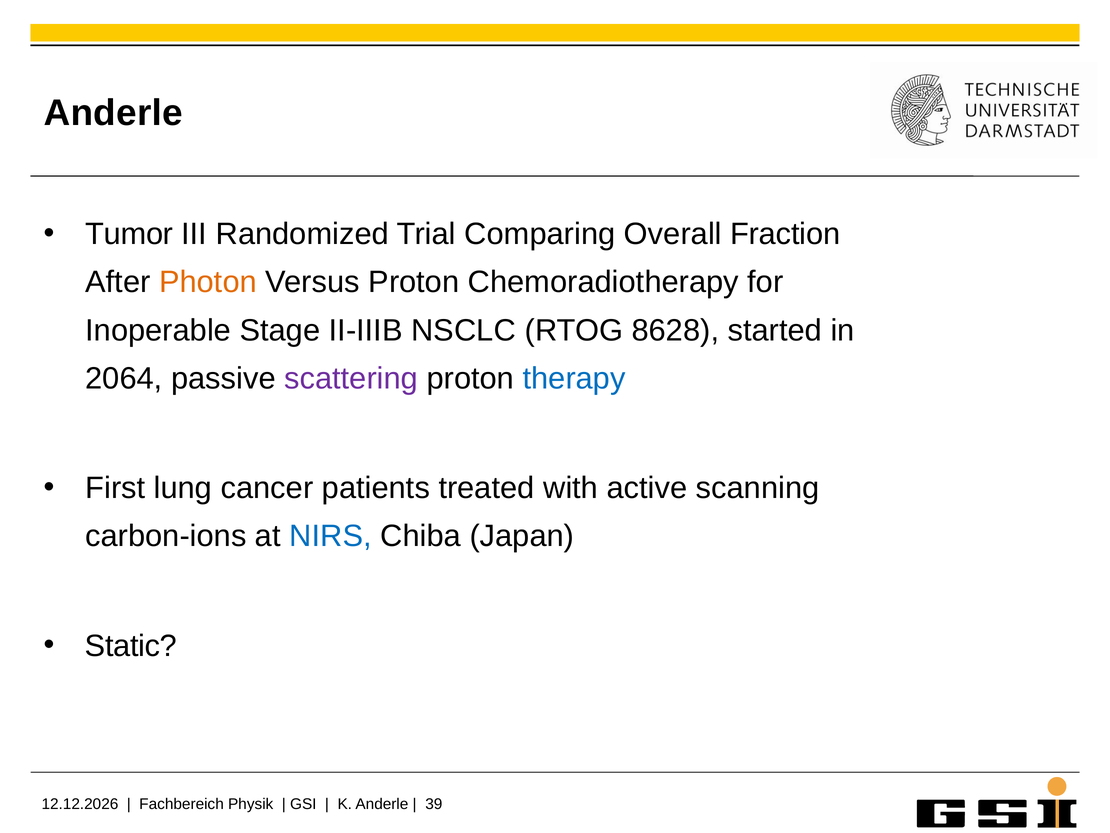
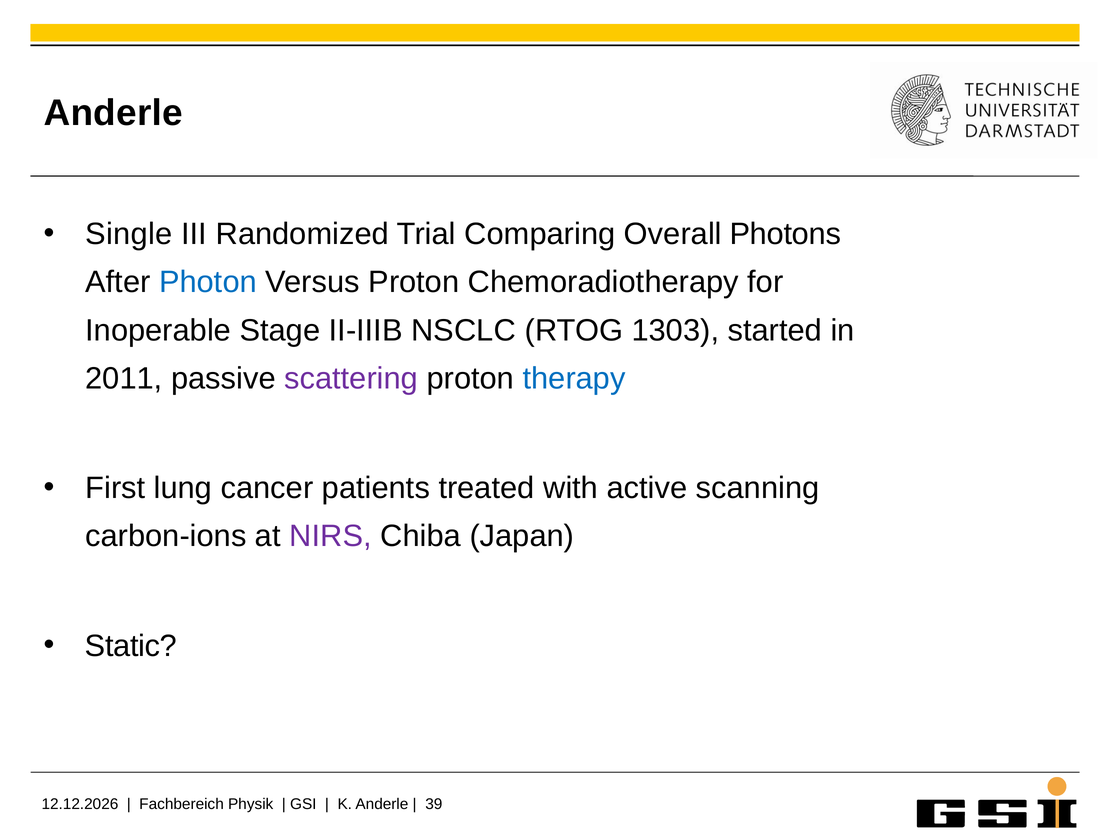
Tumor: Tumor -> Single
Fraction: Fraction -> Photons
Photon colour: orange -> blue
8628: 8628 -> 1303
2064: 2064 -> 2011
NIRS colour: blue -> purple
